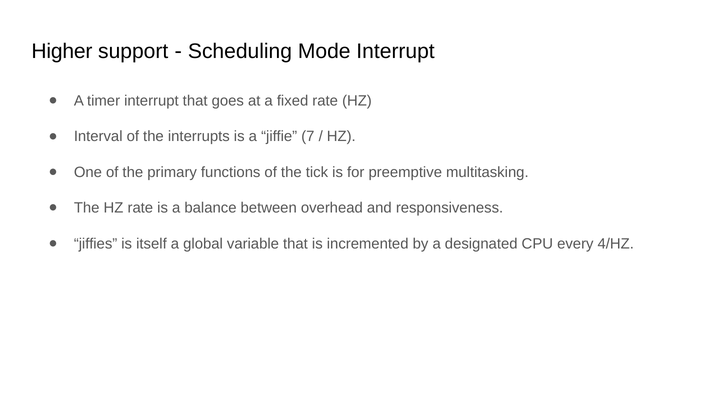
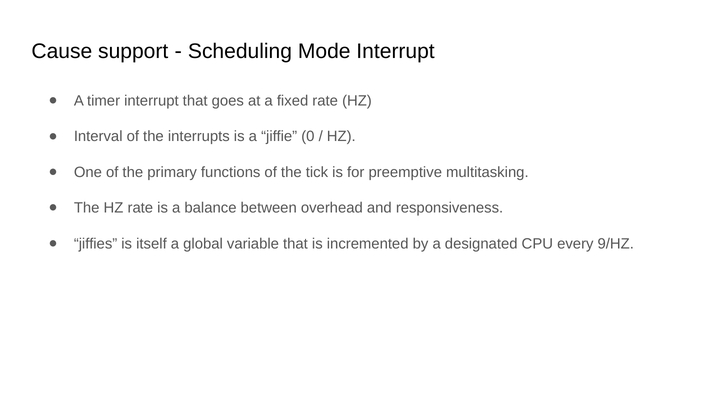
Higher: Higher -> Cause
7: 7 -> 0
4/HZ: 4/HZ -> 9/HZ
